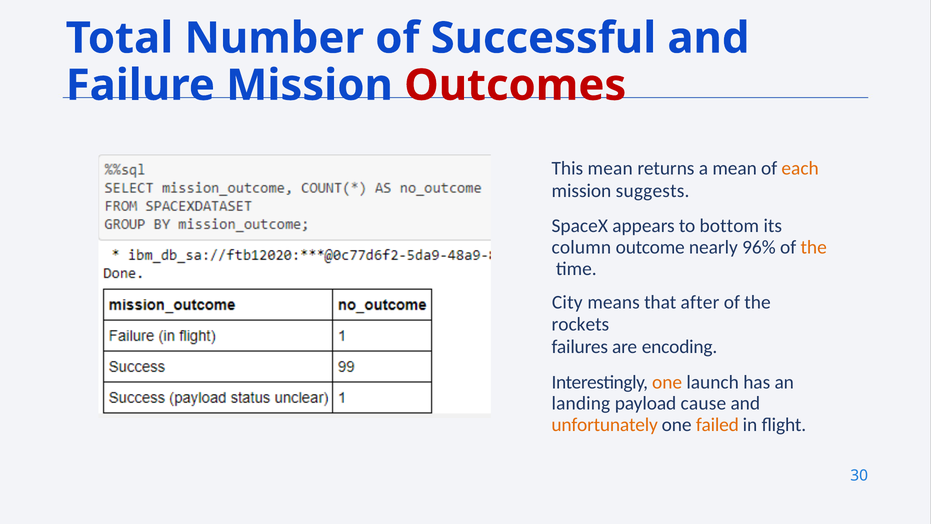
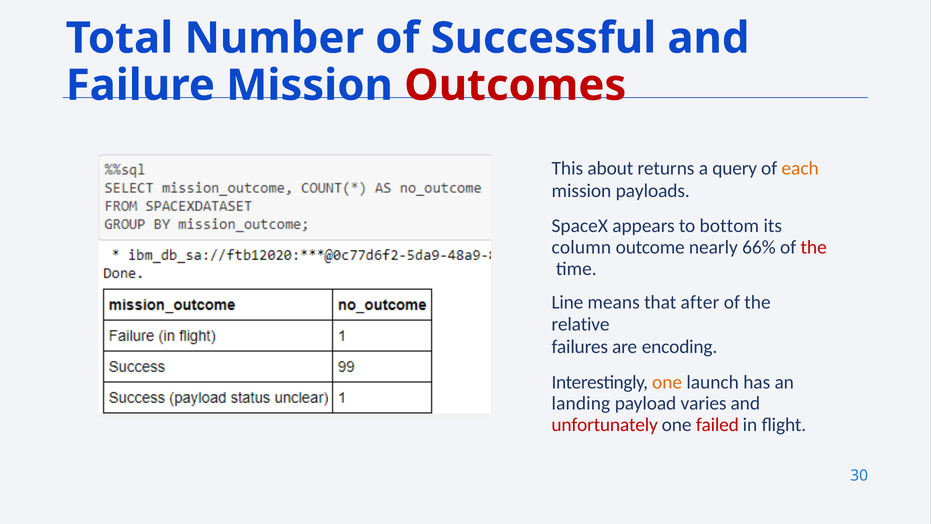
This mean: mean -> about
a mean: mean -> query
suggests: suggests -> payloads
96%: 96% -> 66%
the at (814, 247) colour: orange -> red
City: City -> Line
rockets: rockets -> relative
cause: cause -> varies
unfortunately colour: orange -> red
failed colour: orange -> red
